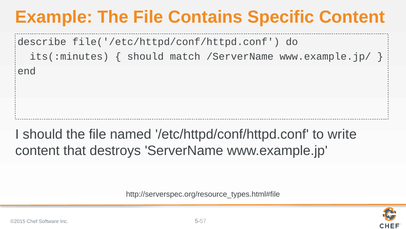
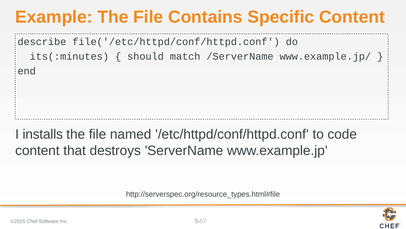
I should: should -> installs
write: write -> code
